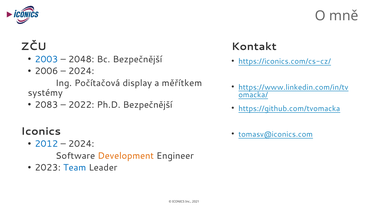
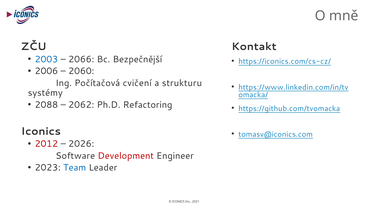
2048: 2048 -> 2066
2024 at (81, 71): 2024 -> 2060
display: display -> cvičení
měřítkem: měřítkem -> strukturu
2083: 2083 -> 2088
2022: 2022 -> 2062
Ph.D Bezpečnější: Bezpečnější -> Refactoring
2012 colour: blue -> red
2024 at (81, 144): 2024 -> 2026
Development colour: orange -> red
